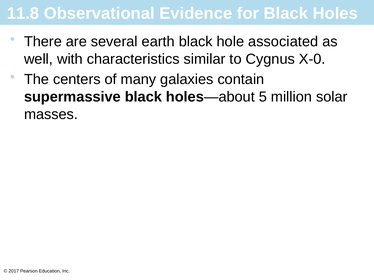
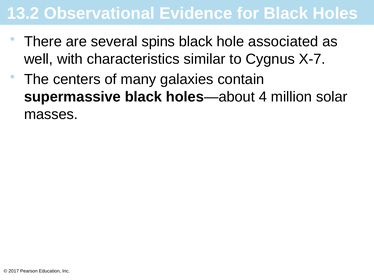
11.8: 11.8 -> 13.2
earth: earth -> spins
X-0: X-0 -> X-7
5: 5 -> 4
